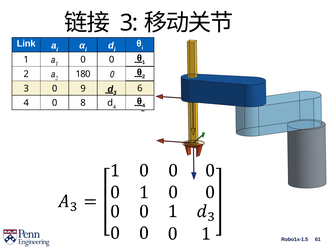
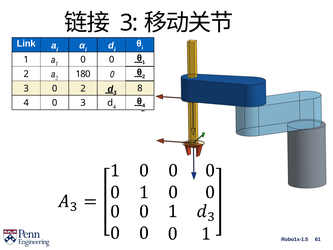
0 9: 9 -> 2
6: 6 -> 8
0 8: 8 -> 3
